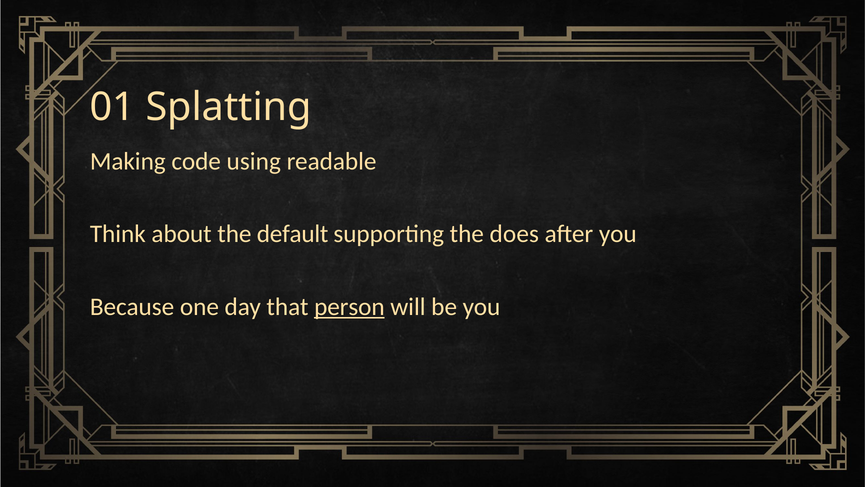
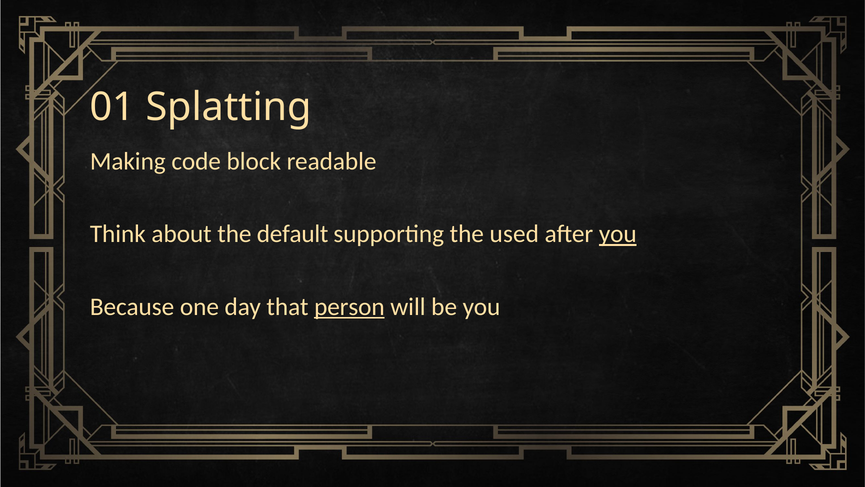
using: using -> block
does: does -> used
you at (618, 234) underline: none -> present
